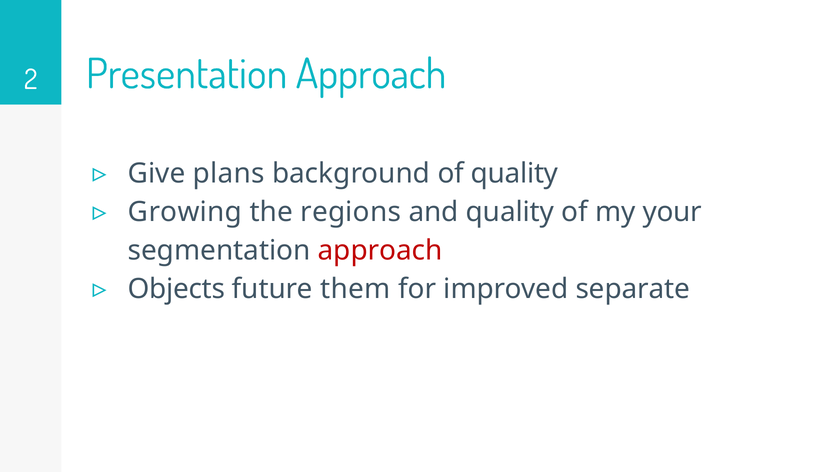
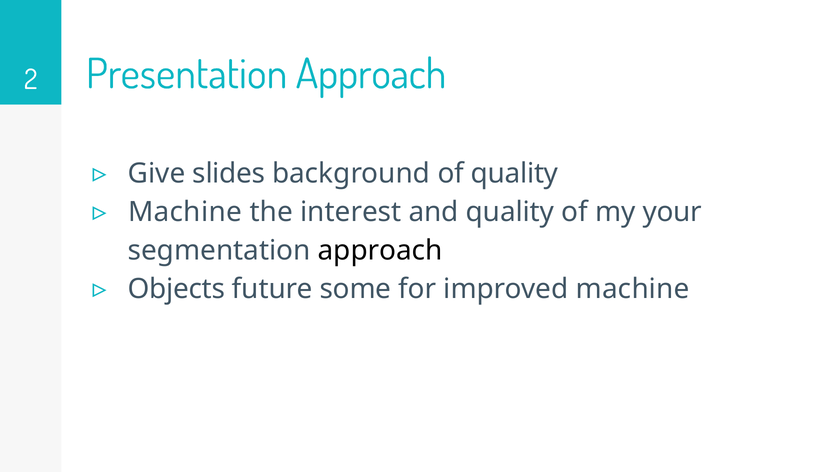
plans: plans -> slides
Growing at (185, 212): Growing -> Machine
regions: regions -> interest
approach at (380, 250) colour: red -> black
them: them -> some
improved separate: separate -> machine
